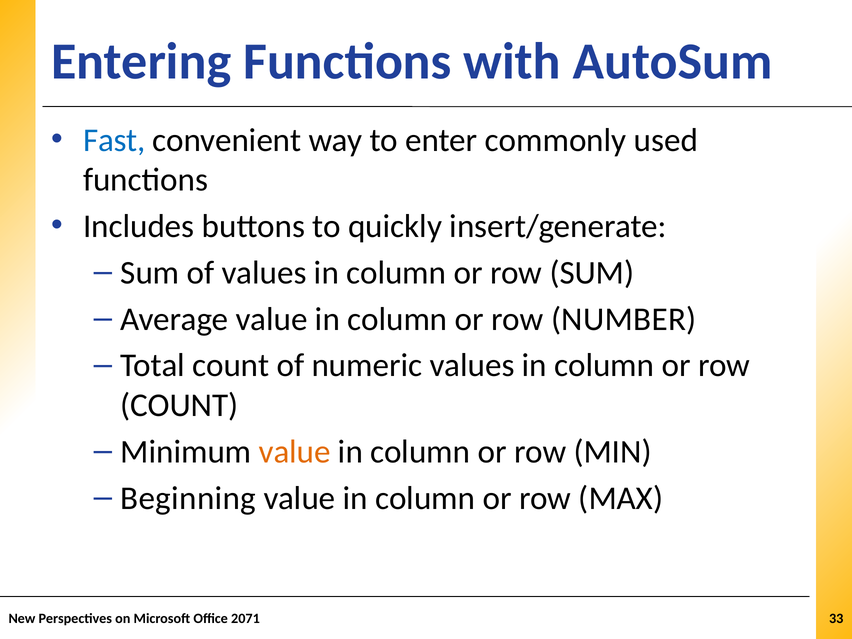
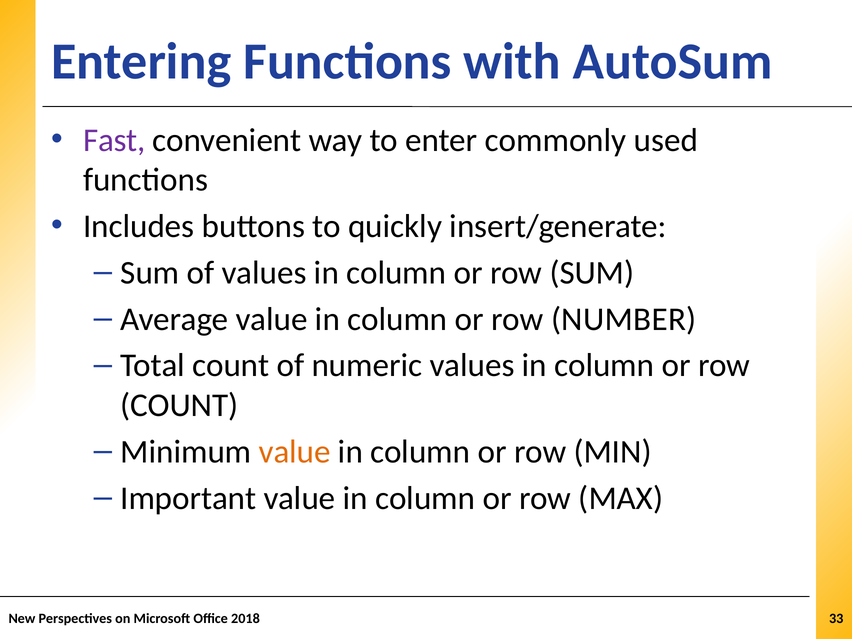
Fast colour: blue -> purple
Beginning: Beginning -> Important
2071: 2071 -> 2018
